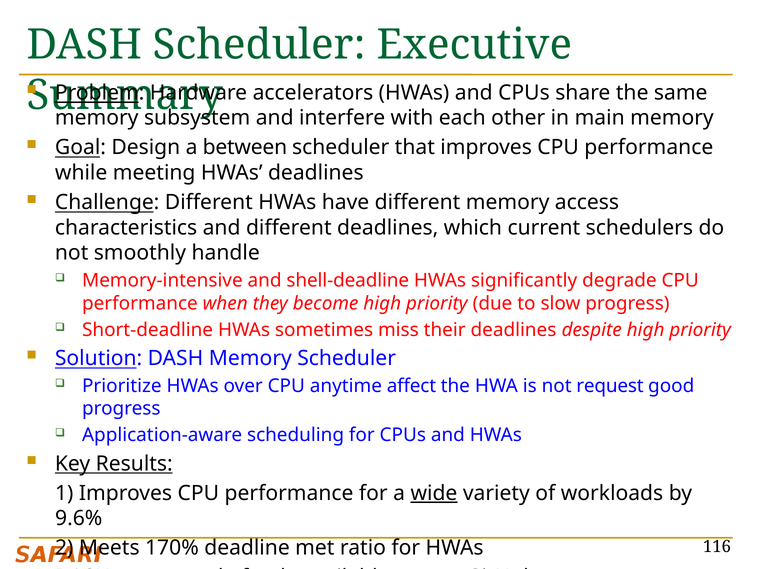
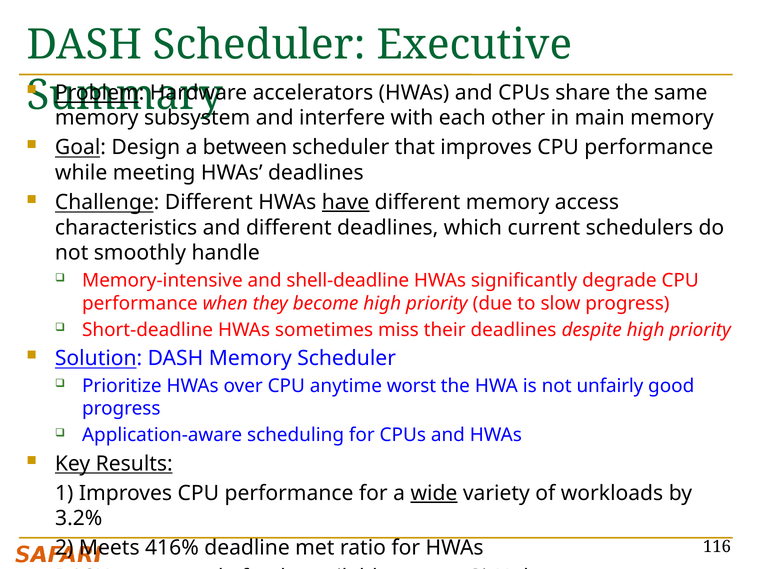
have underline: none -> present
affect: affect -> worst
request: request -> unfairly
9.6%: 9.6% -> 3.2%
170%: 170% -> 416%
